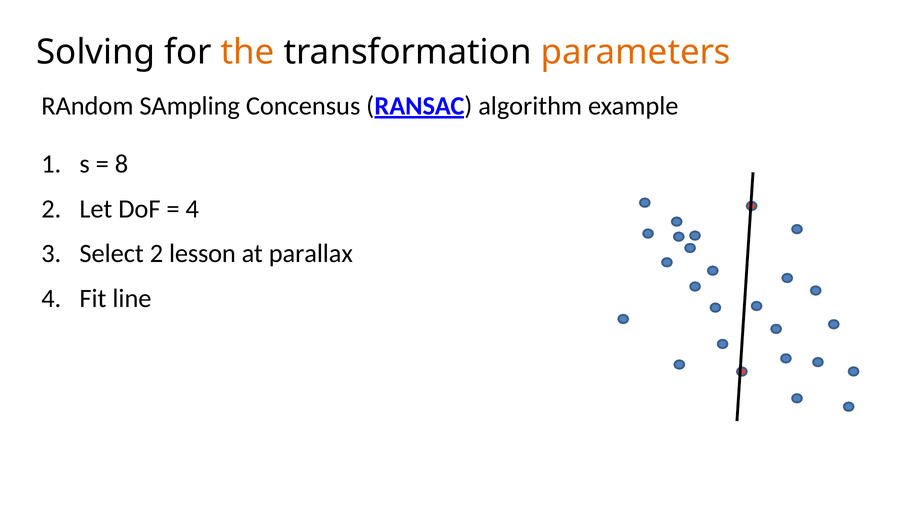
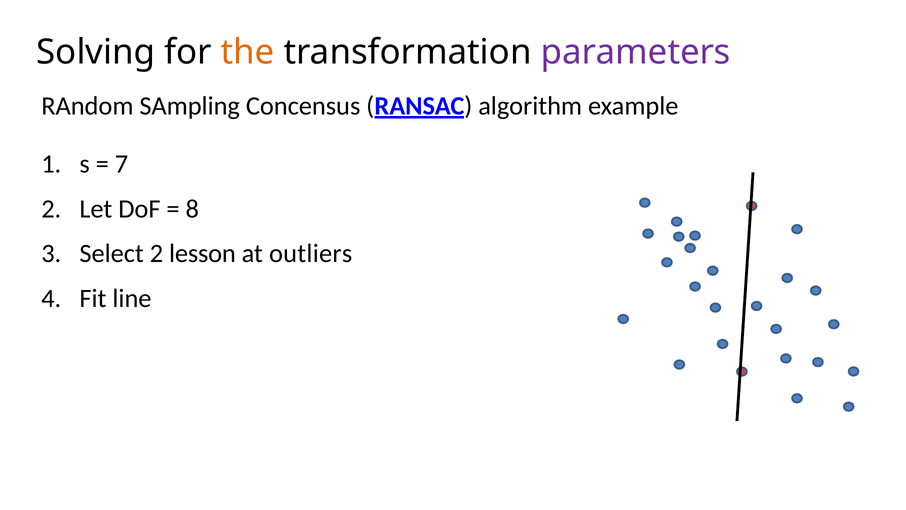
parameters colour: orange -> purple
8: 8 -> 7
4 at (192, 209): 4 -> 8
parallax: parallax -> outliers
